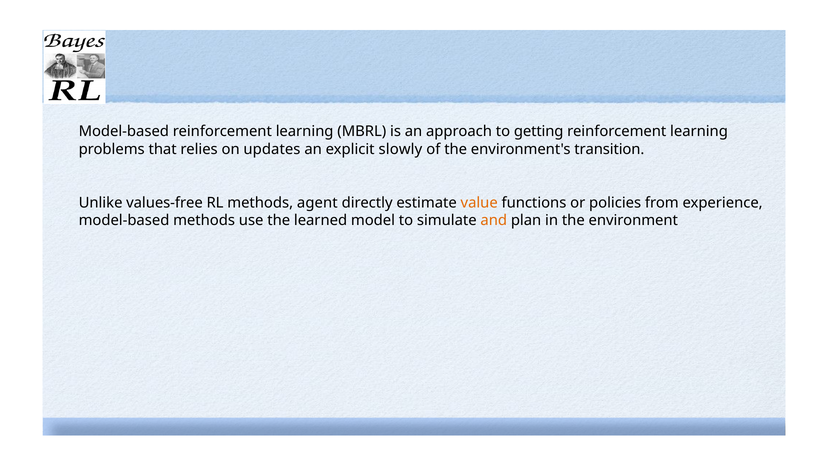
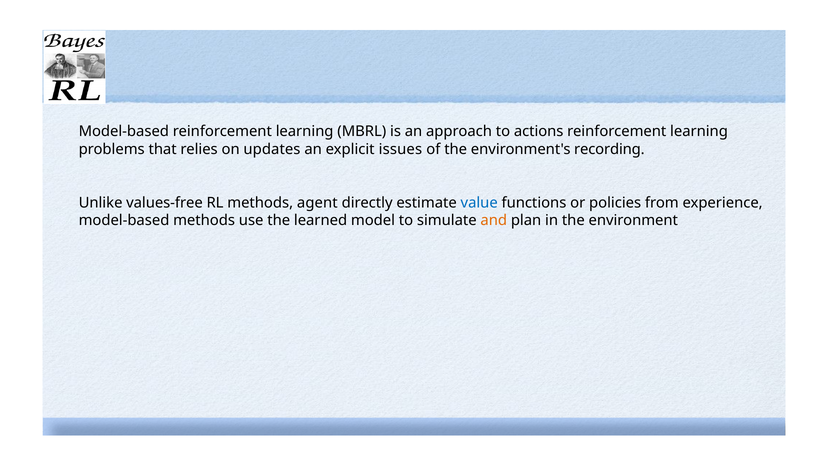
getting: getting -> actions
slowly: slowly -> issues
transition: transition -> recording
value colour: orange -> blue
